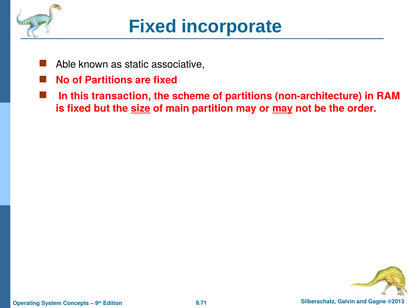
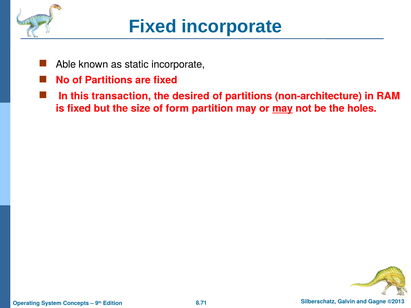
static associative: associative -> incorporate
scheme: scheme -> desired
size underline: present -> none
main: main -> form
order: order -> holes
